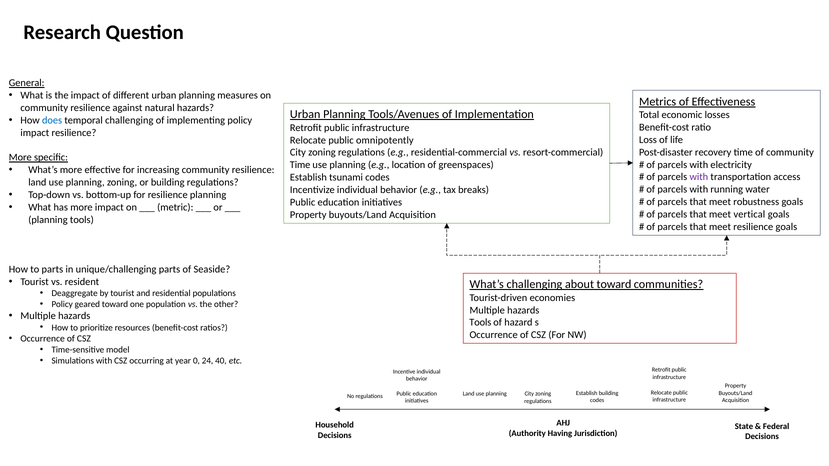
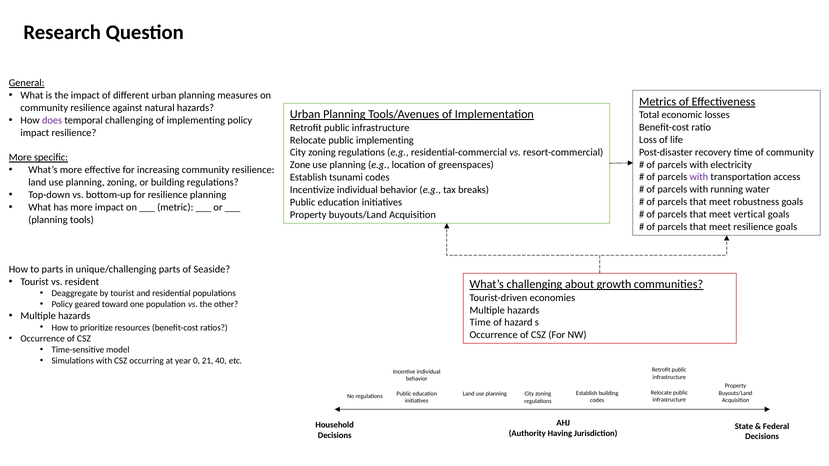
does colour: blue -> purple
public omnipotently: omnipotently -> implementing
Time at (300, 165): Time -> Zone
about toward: toward -> growth
Tools at (480, 323): Tools -> Time
24: 24 -> 21
